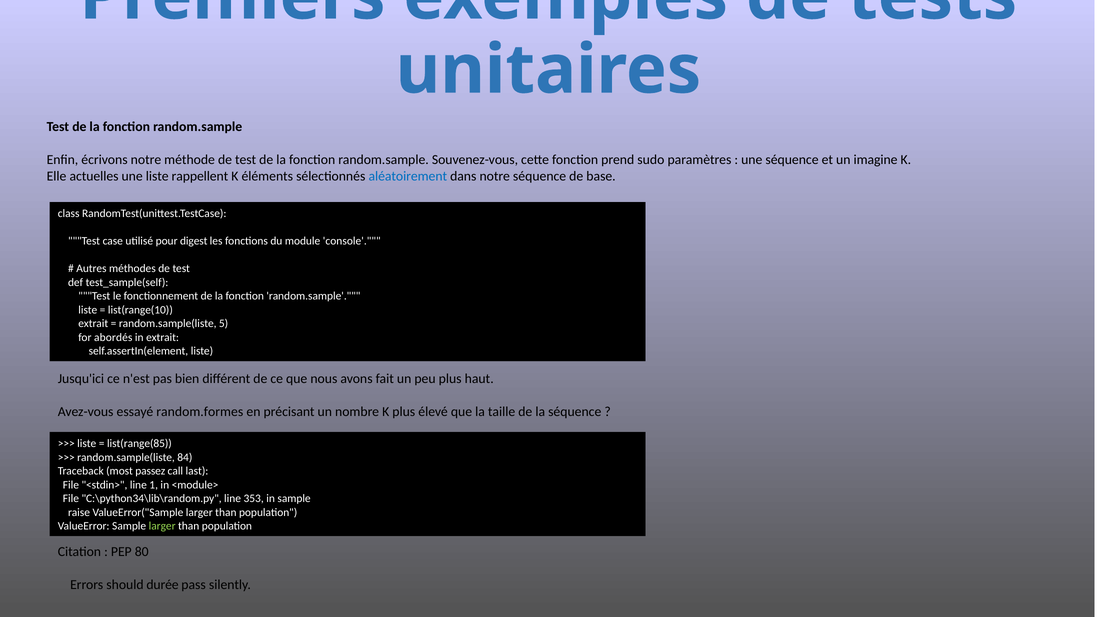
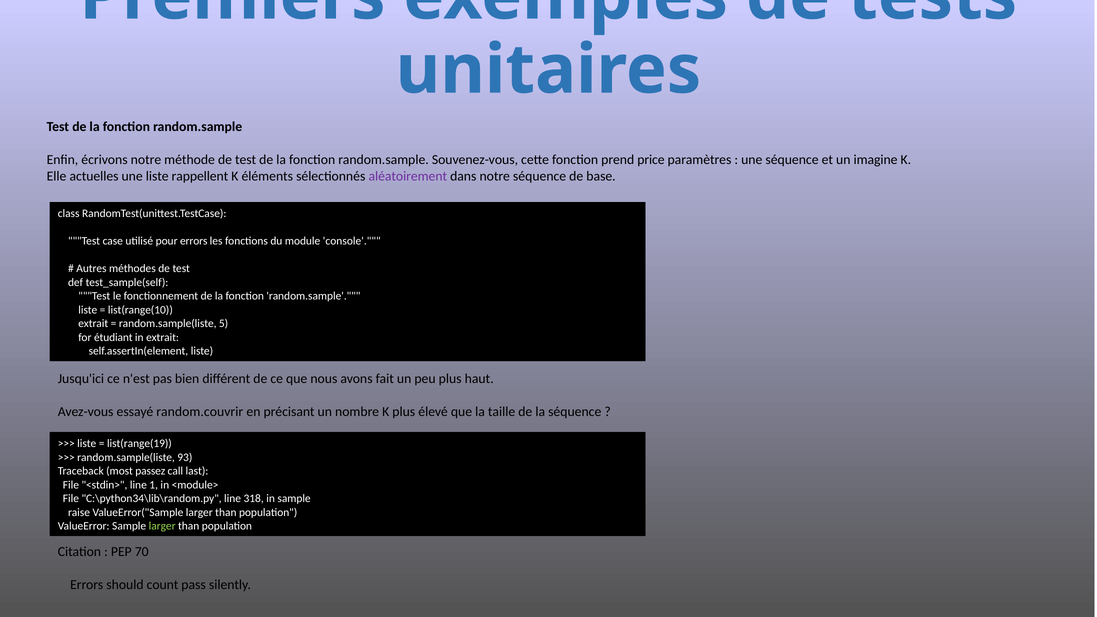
sudo: sudo -> price
aléatoirement colour: blue -> purple
pour digest: digest -> errors
abordés: abordés -> étudiant
random.formes: random.formes -> random.couvrir
list(range(85: list(range(85 -> list(range(19
84: 84 -> 93
353: 353 -> 318
80: 80 -> 70
durée: durée -> count
